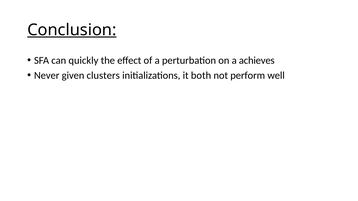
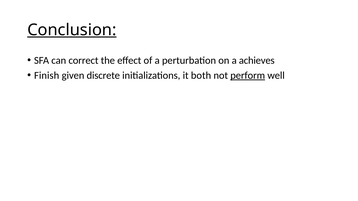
quickly: quickly -> correct
Never: Never -> Finish
clusters: clusters -> discrete
perform underline: none -> present
